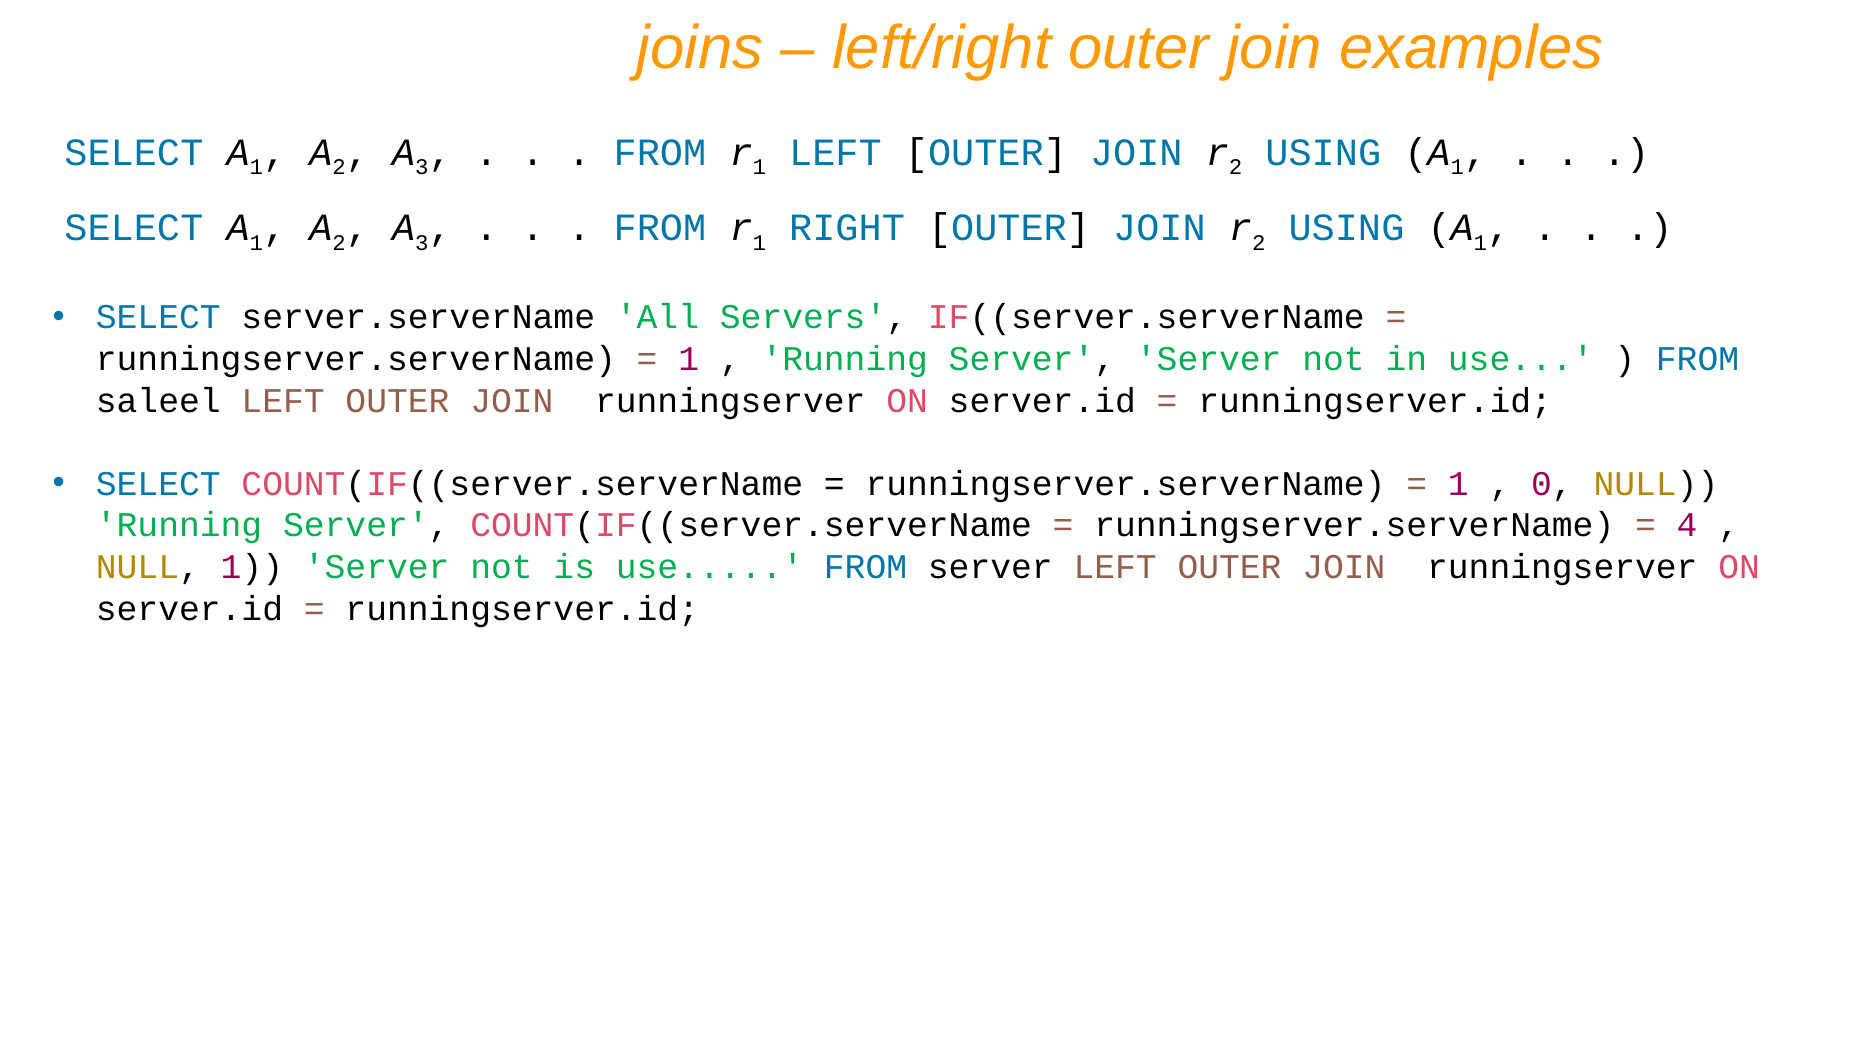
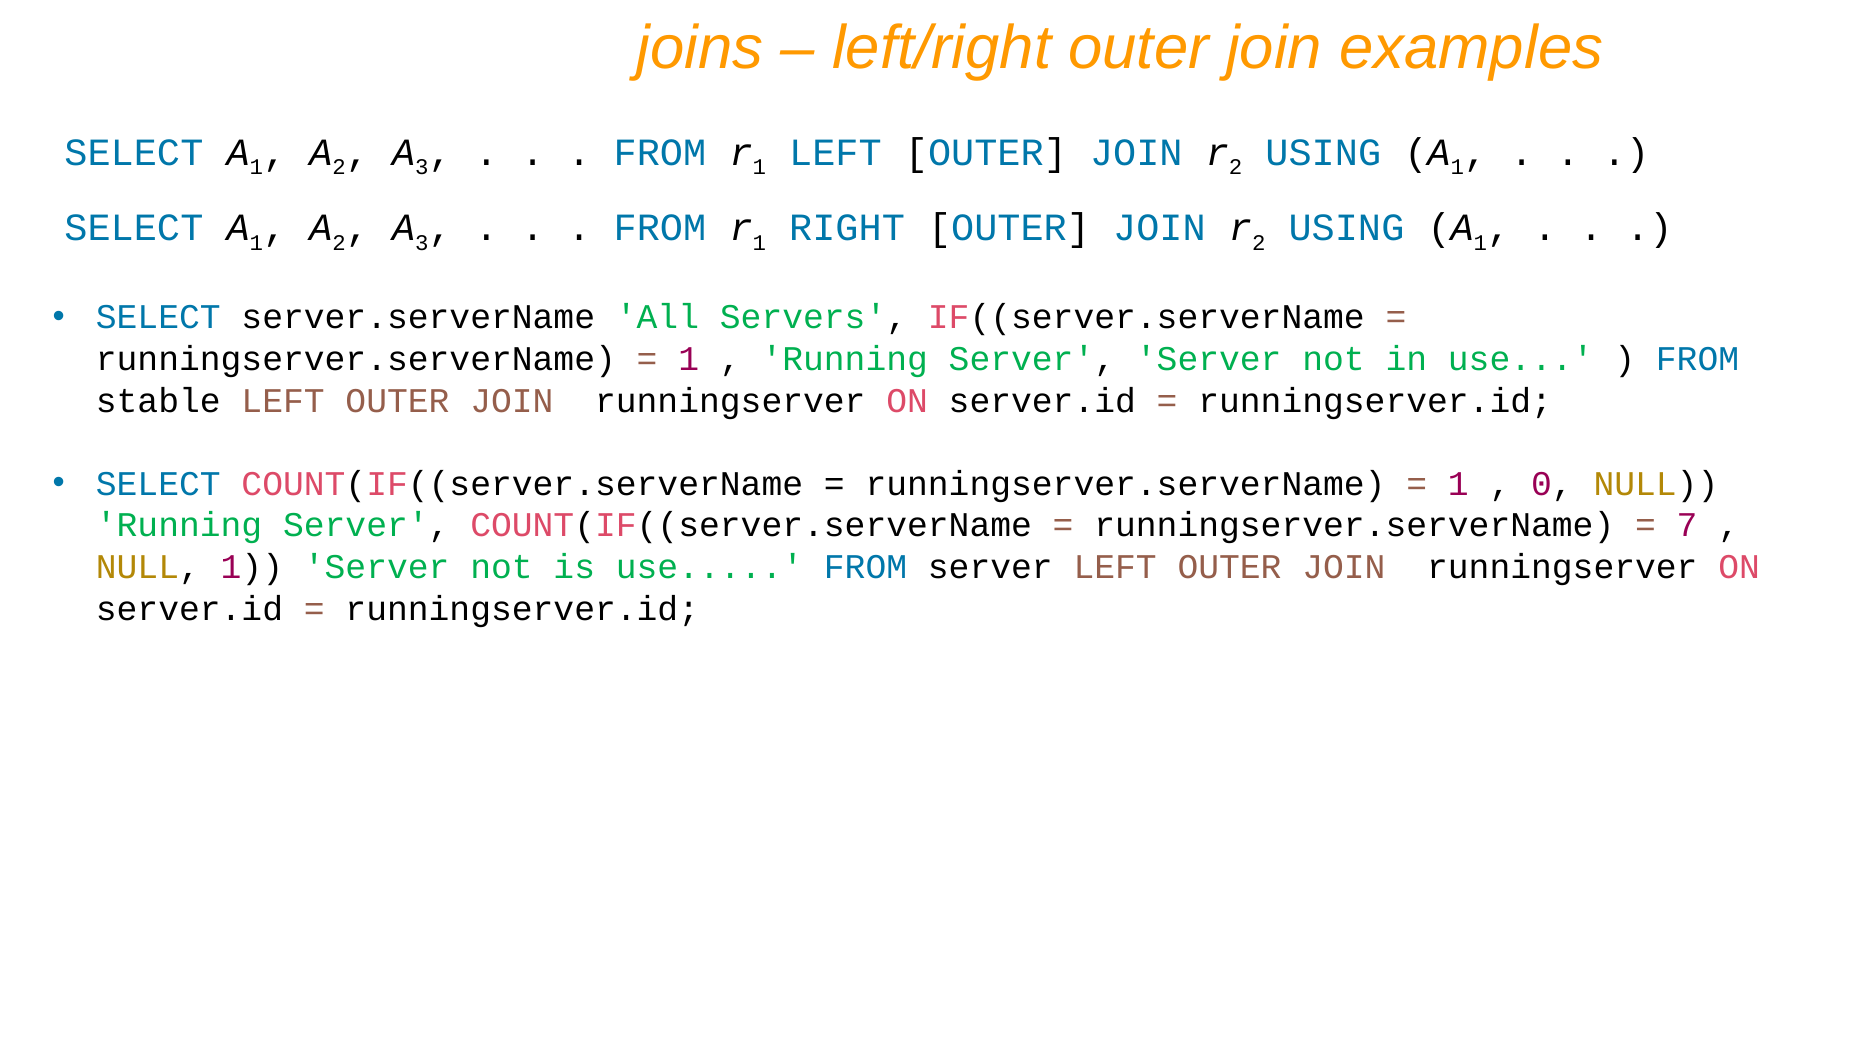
saleel: saleel -> stable
4: 4 -> 7
